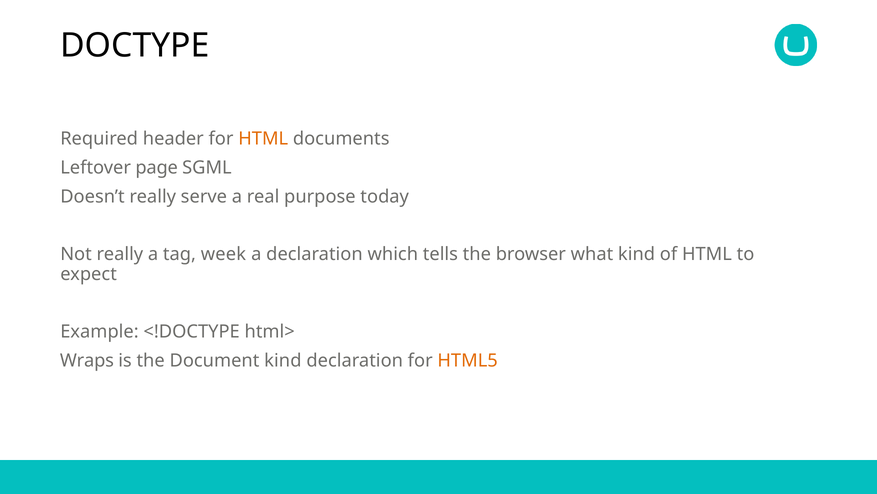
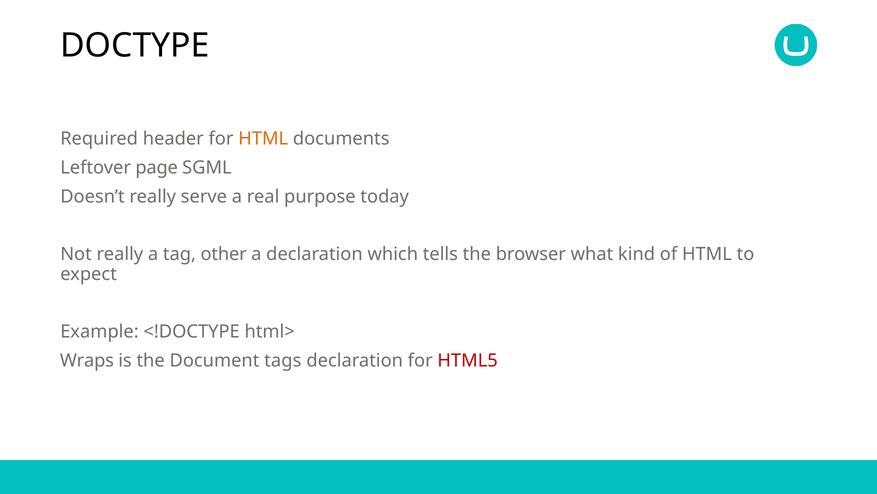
week: week -> other
Document kind: kind -> tags
HTML5 colour: orange -> red
